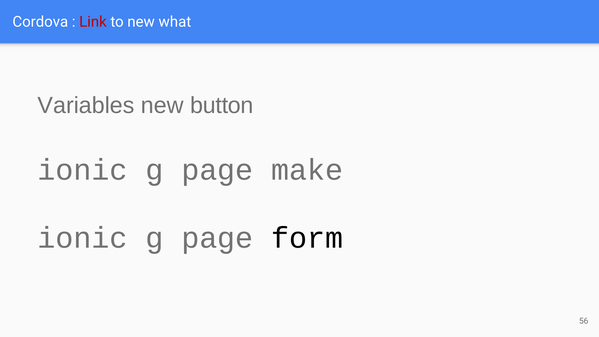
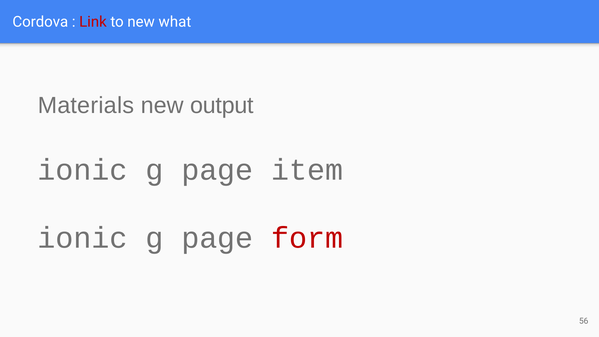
Variables: Variables -> Materials
button: button -> output
make: make -> item
form colour: black -> red
